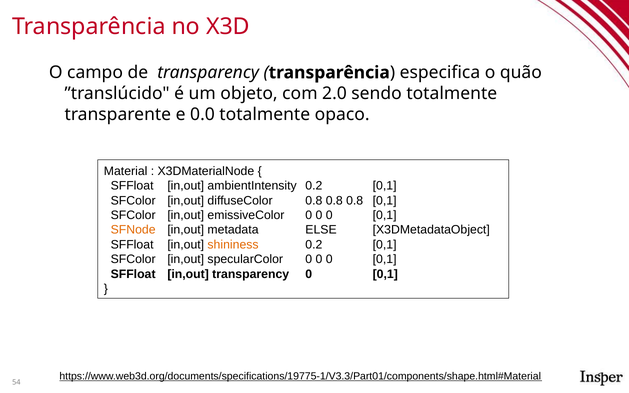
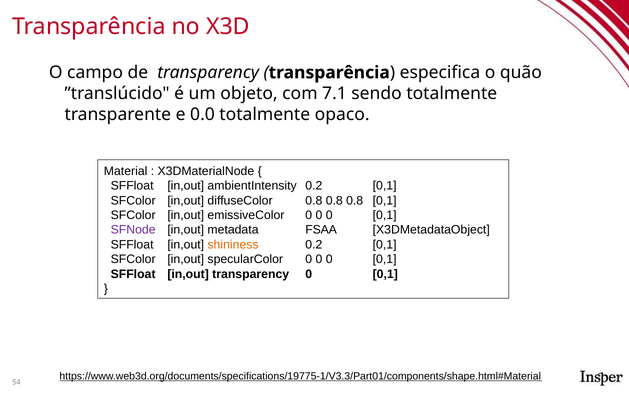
2.0: 2.0 -> 7.1
SFNode colour: orange -> purple
ELSE: ELSE -> FSAA
